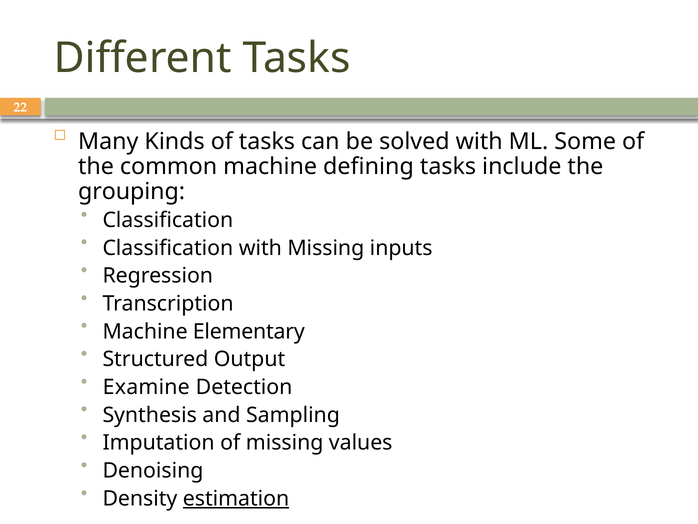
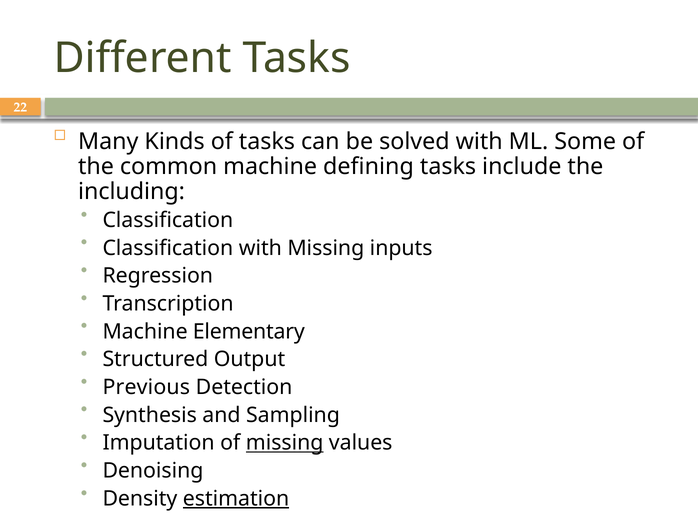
grouping: grouping -> including
Examine: Examine -> Previous
missing at (285, 442) underline: none -> present
